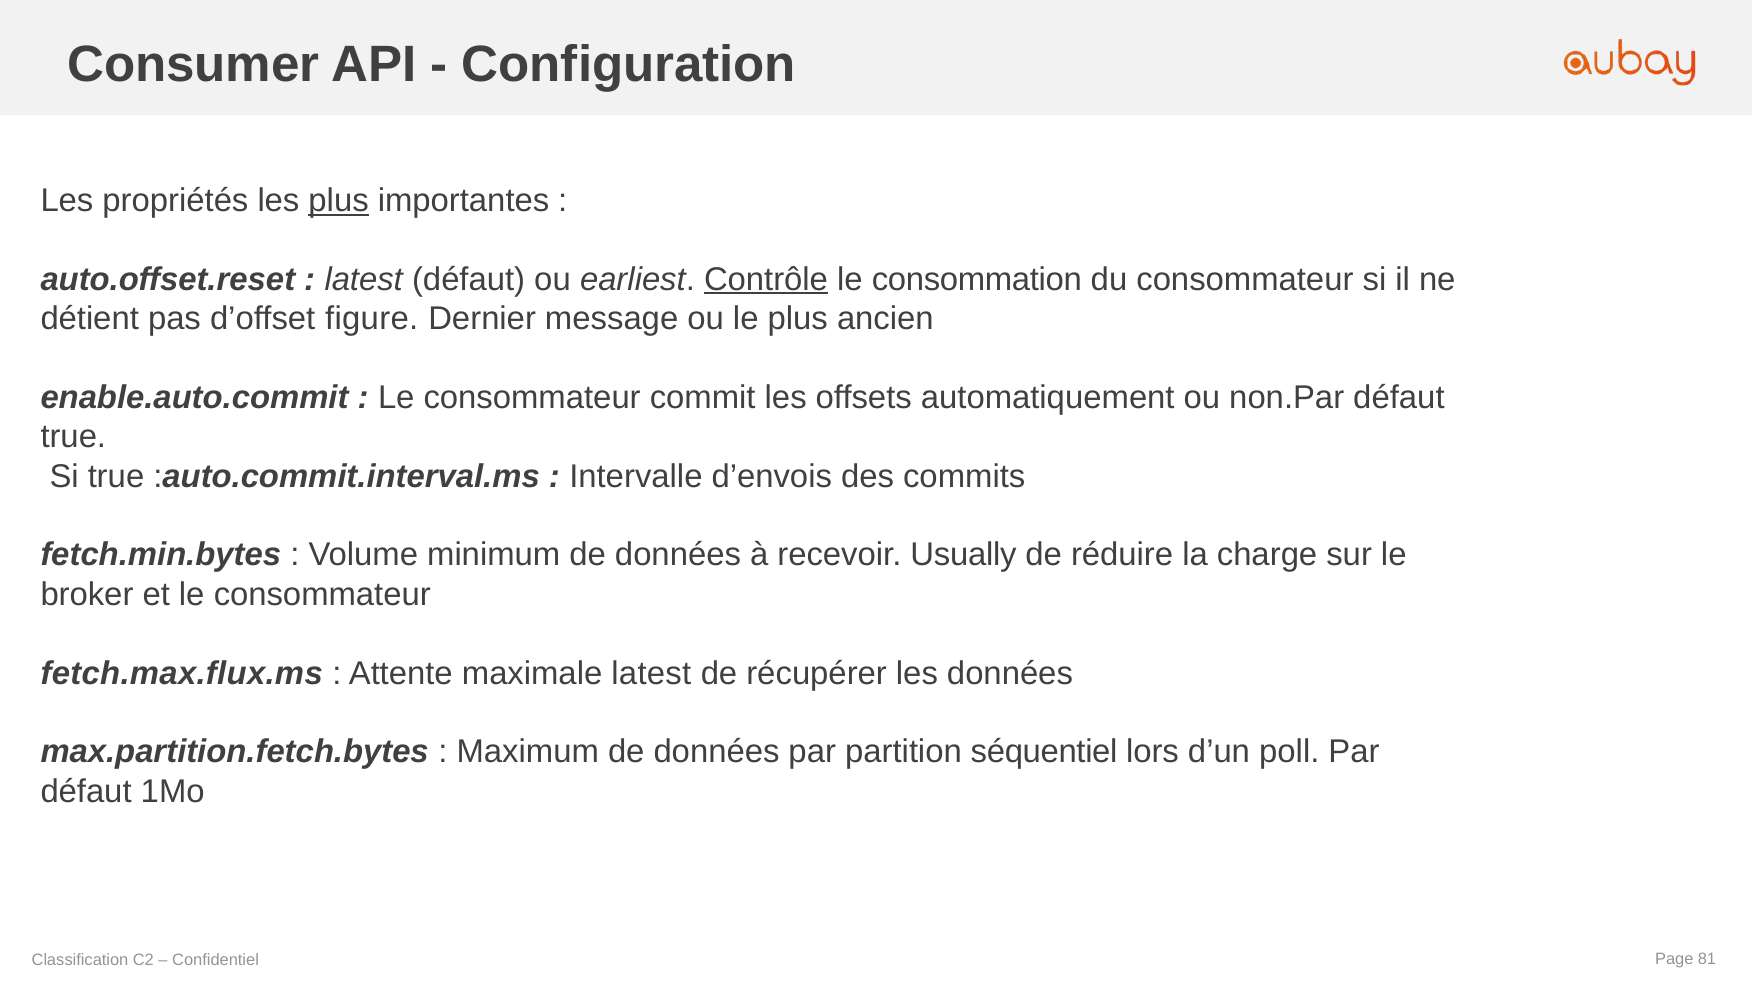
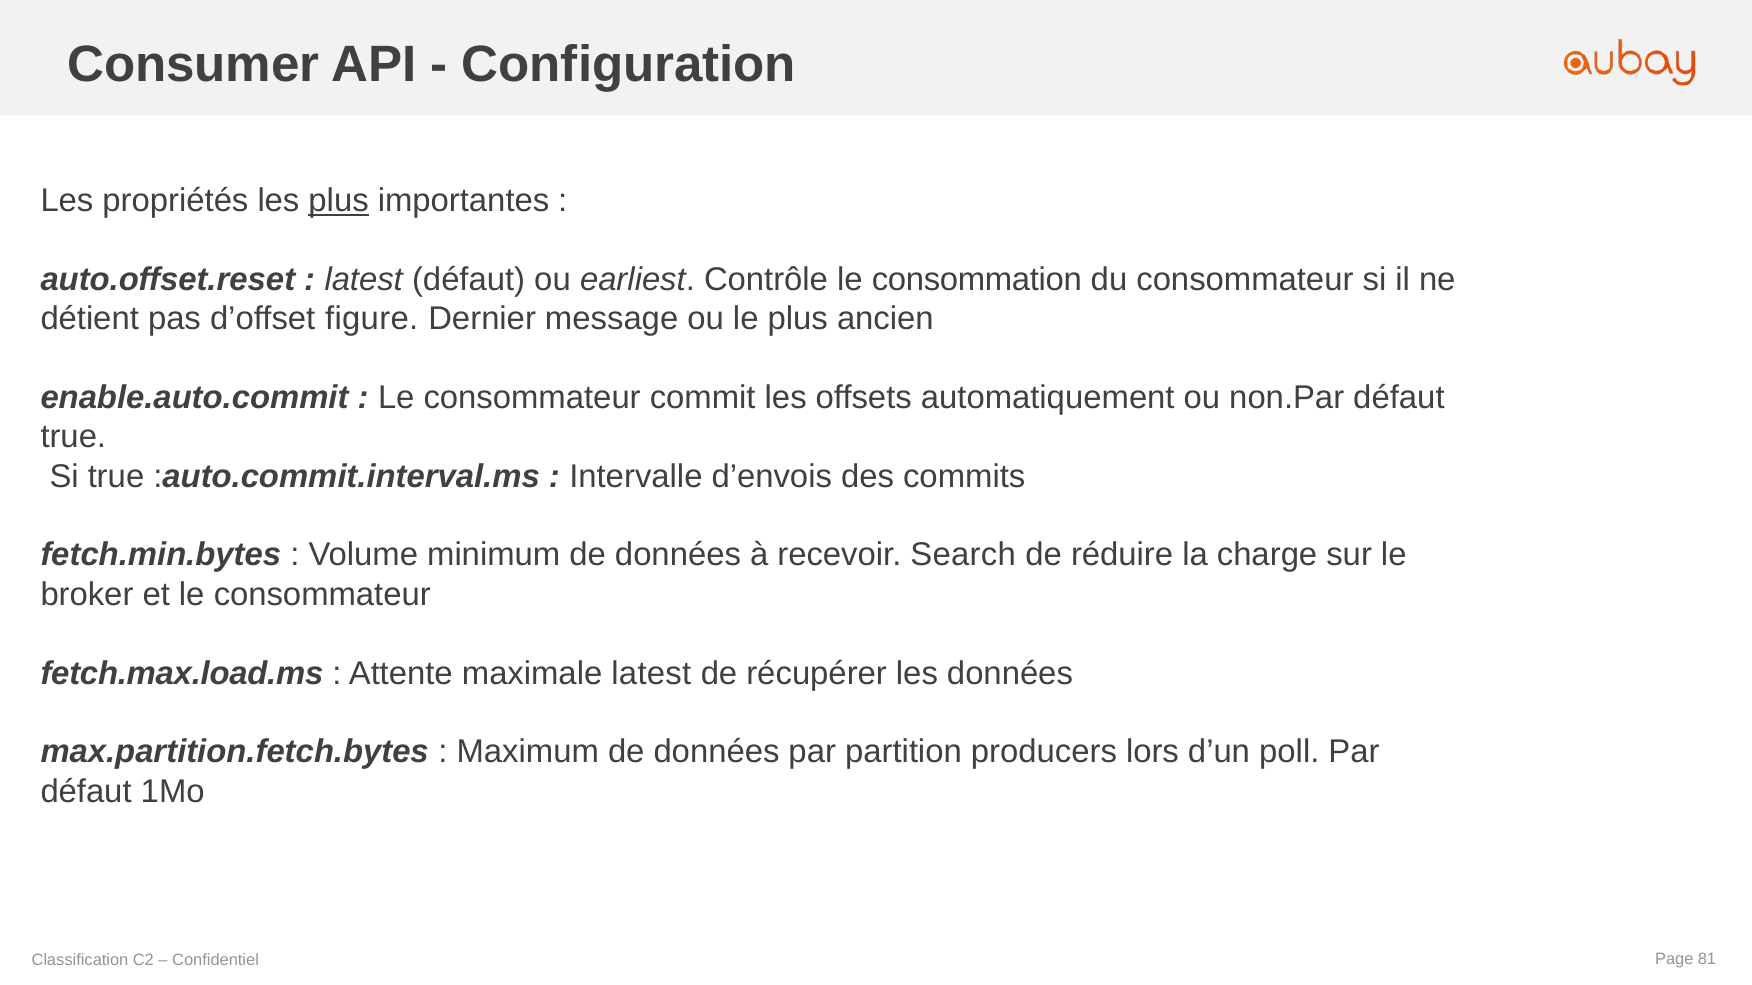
Contrôle underline: present -> none
Usually: Usually -> Search
fetch.max.flux.ms: fetch.max.flux.ms -> fetch.max.load.ms
séquentiel: séquentiel -> producers
